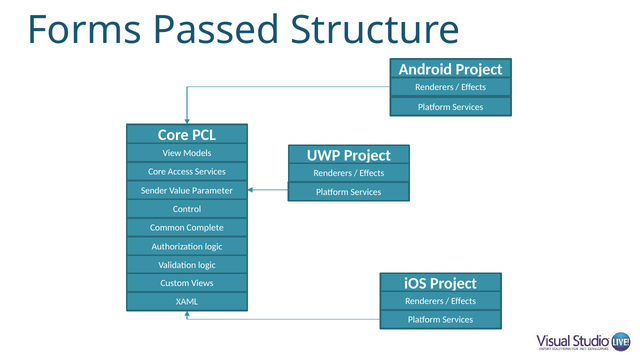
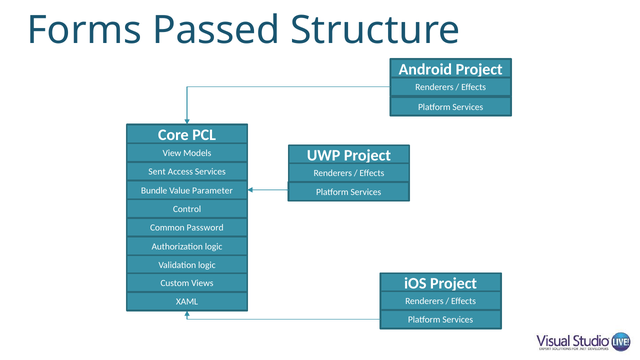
Core at (157, 172): Core -> Sent
Sender: Sender -> Bundle
Complete: Complete -> Password
